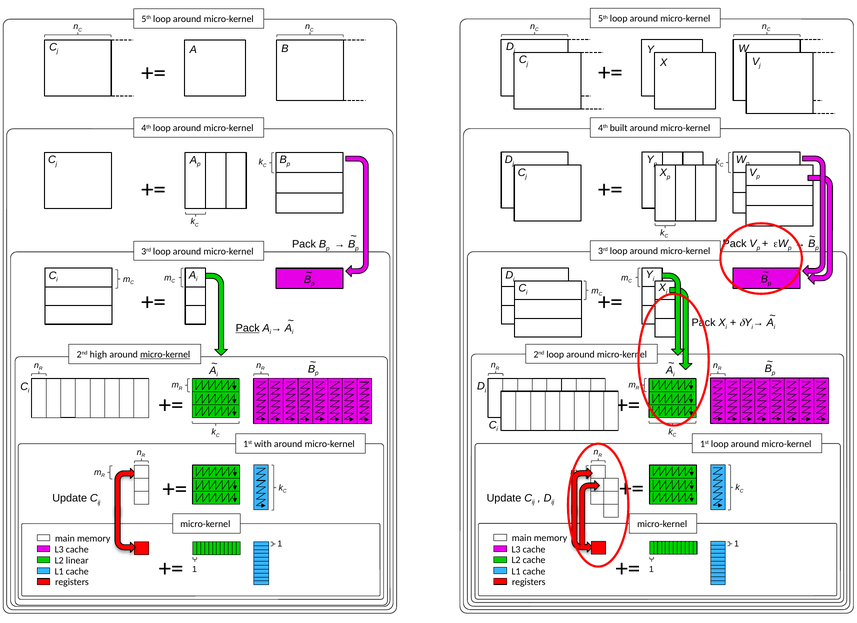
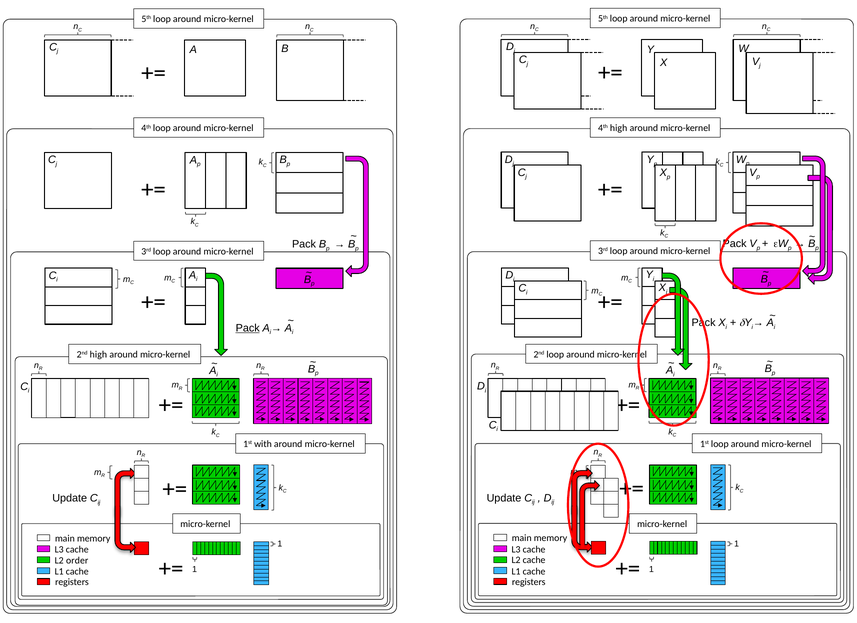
4th built: built -> high
micro-kernel at (165, 355) underline: present -> none
linear: linear -> order
